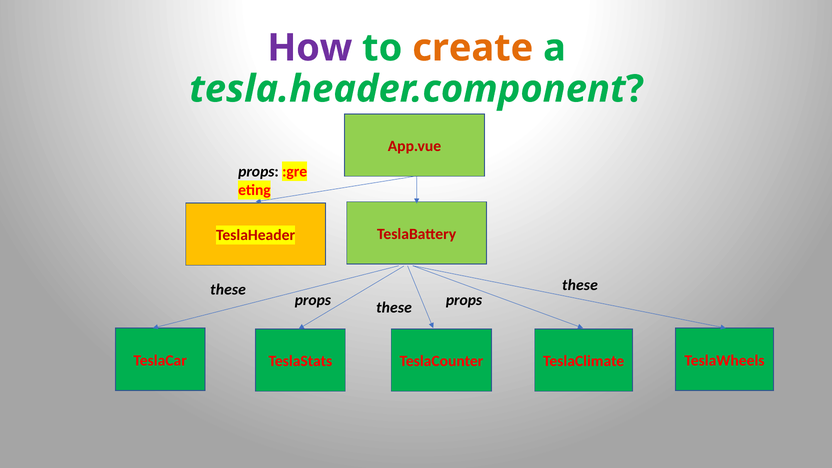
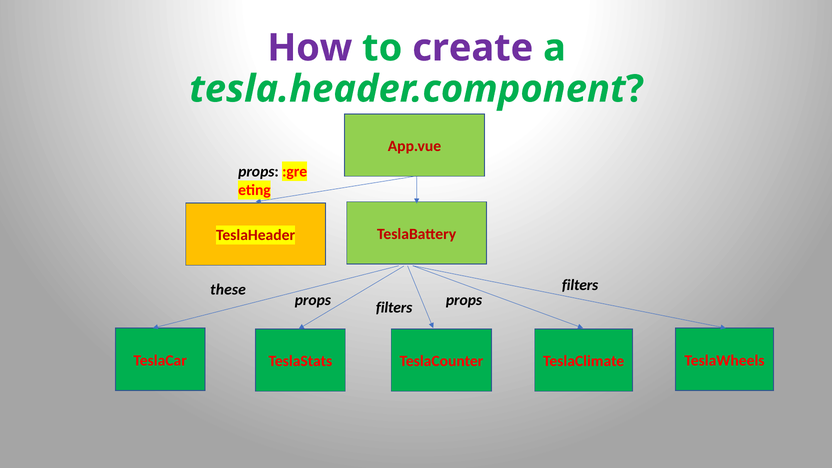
create colour: orange -> purple
these at (580, 285): these -> filters
props these: these -> filters
